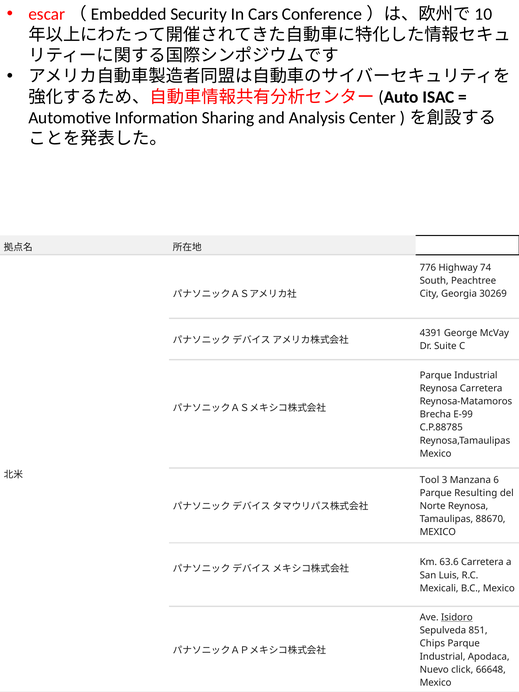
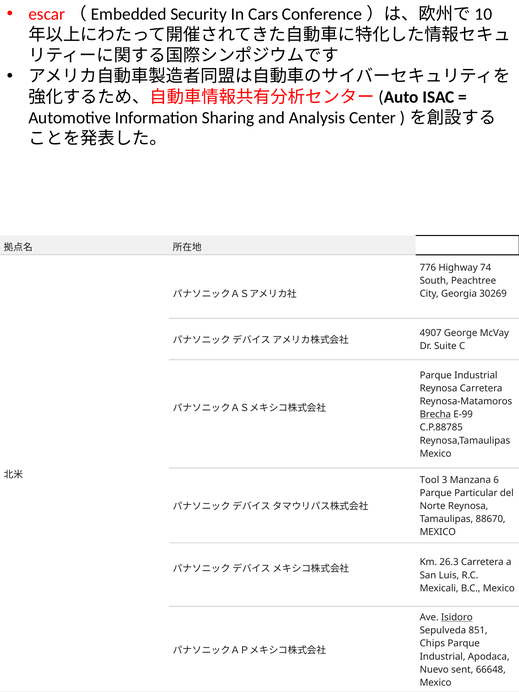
4391: 4391 -> 4907
Brecha underline: none -> present
Resulting: Resulting -> Particular
63.6: 63.6 -> 26.3
click: click -> sent
